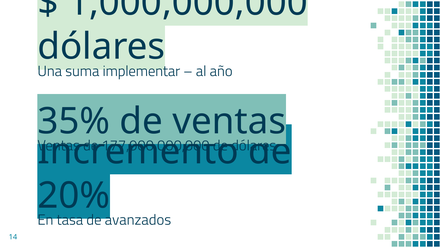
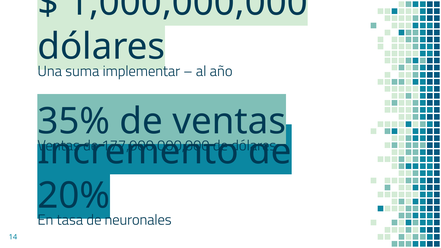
avanzados: avanzados -> neuronales
